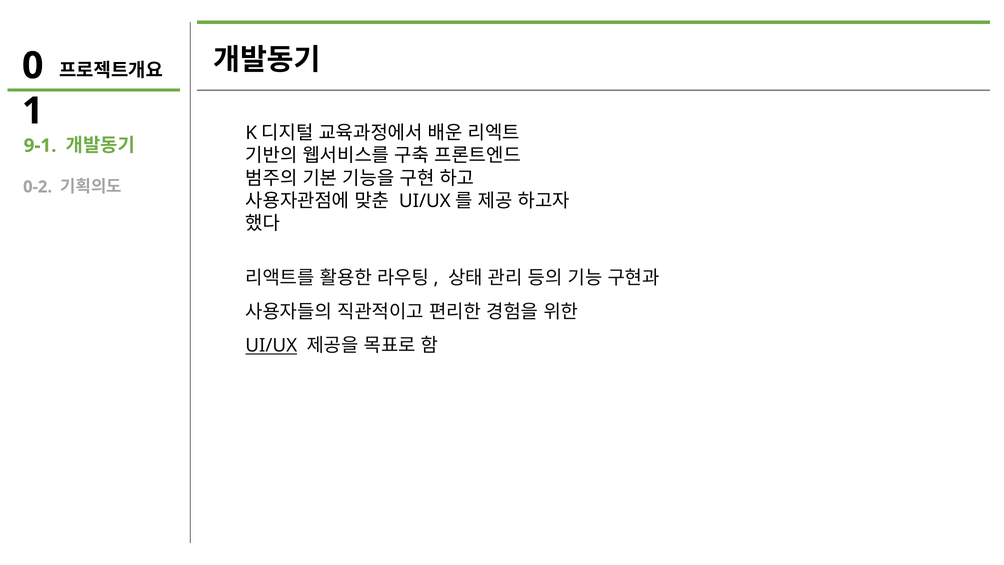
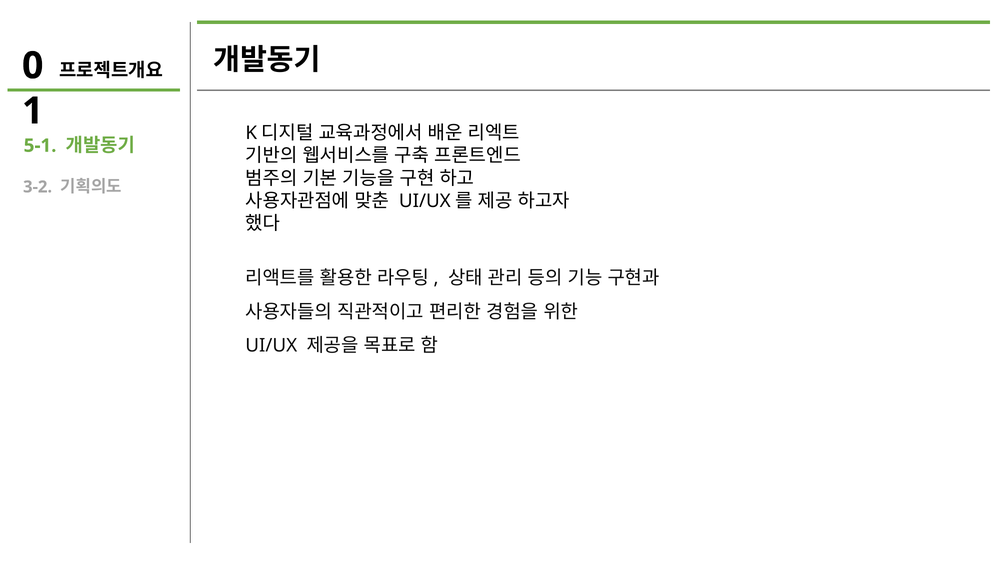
9-1: 9-1 -> 5-1
0-2: 0-2 -> 3-2
UI/UX underline: present -> none
